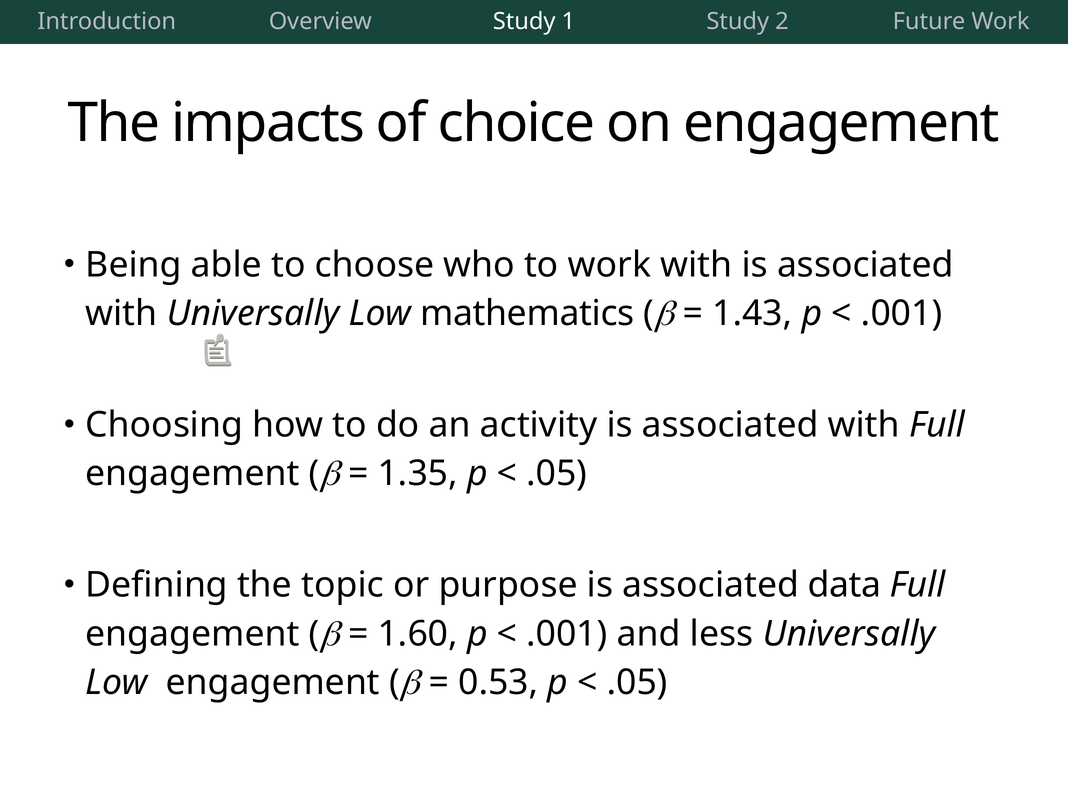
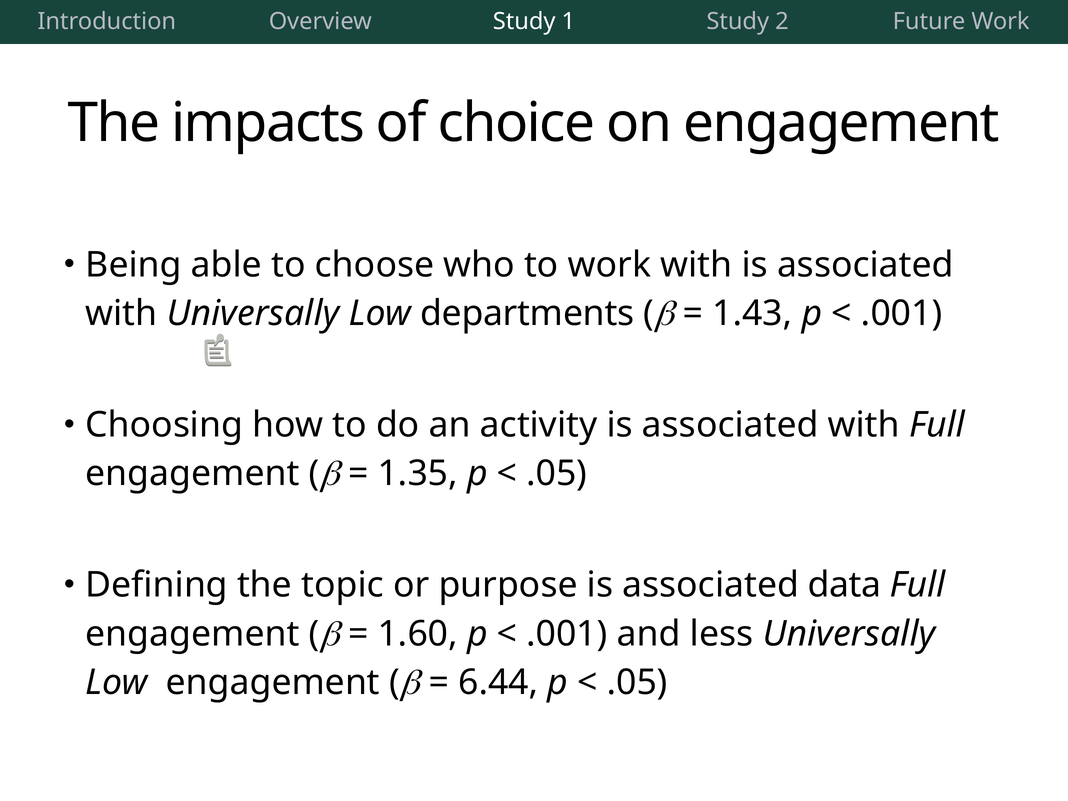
mathematics: mathematics -> departments
0.53: 0.53 -> 6.44
